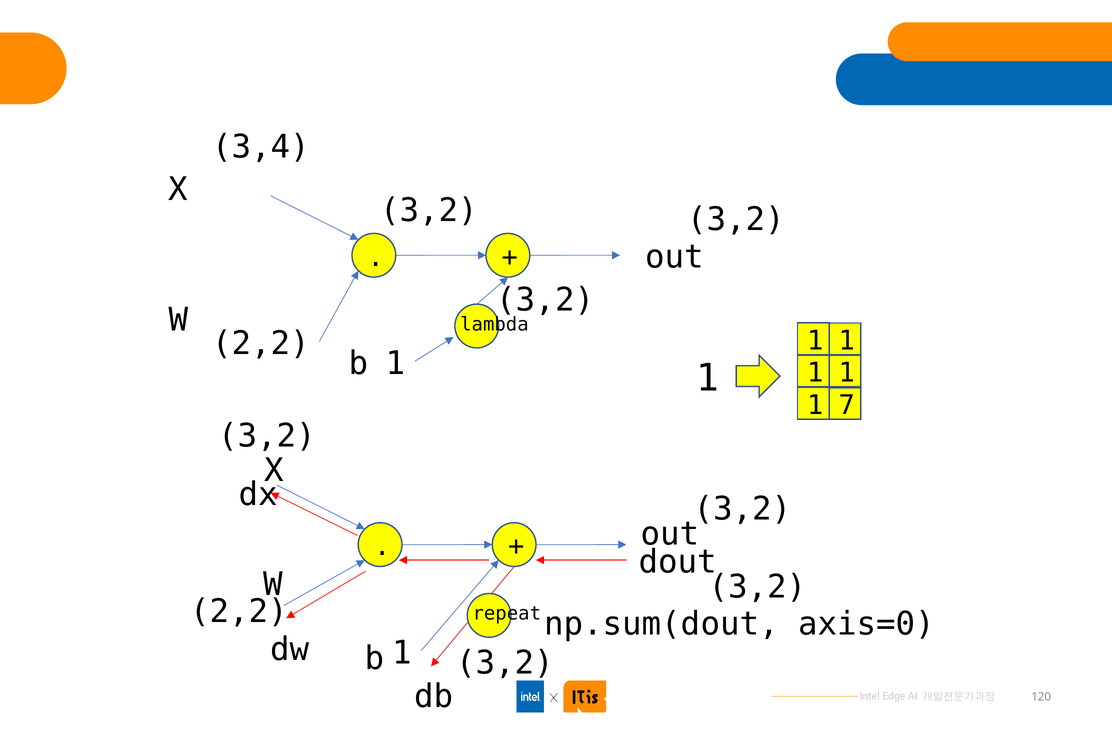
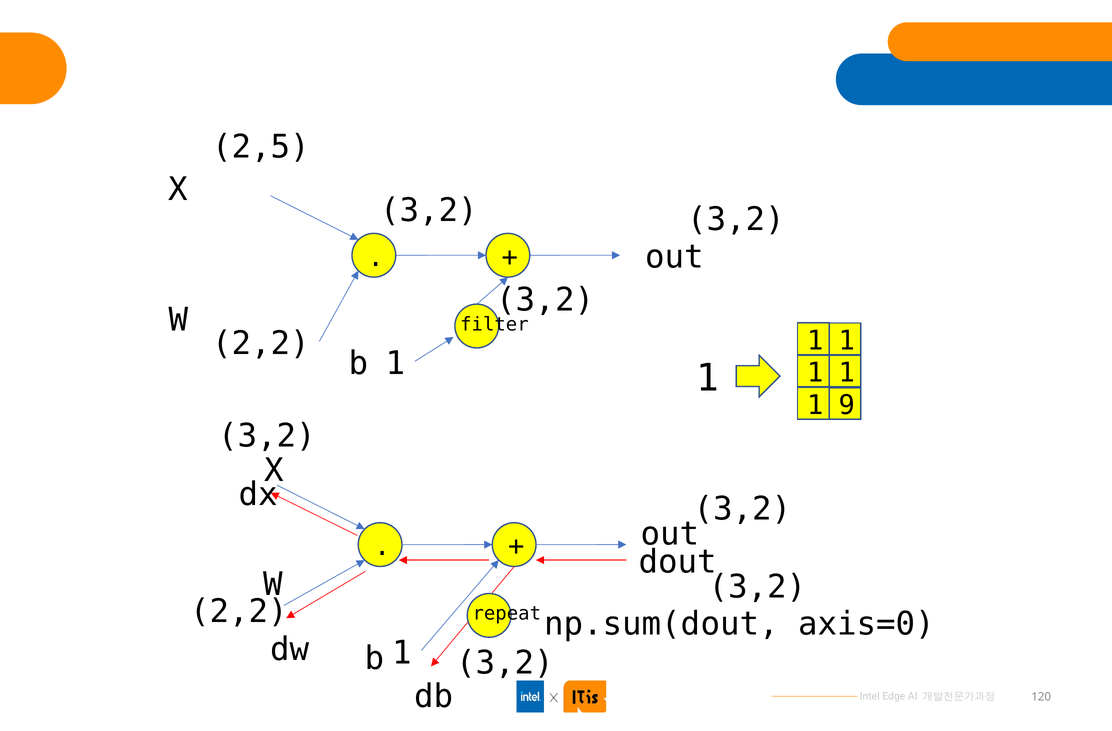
3,4: 3,4 -> 2,5
lambda: lambda -> filter
7: 7 -> 9
